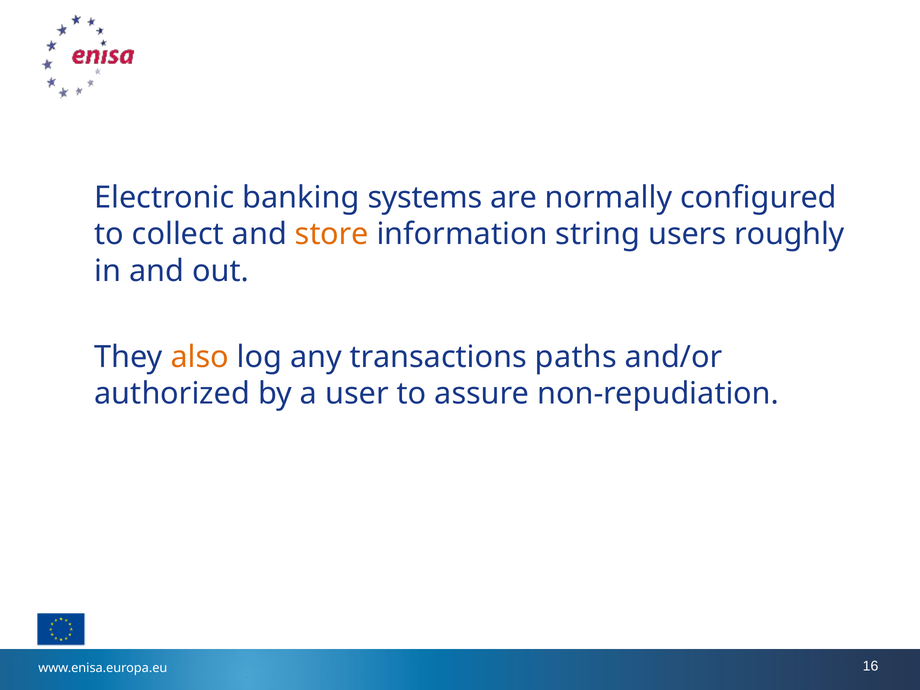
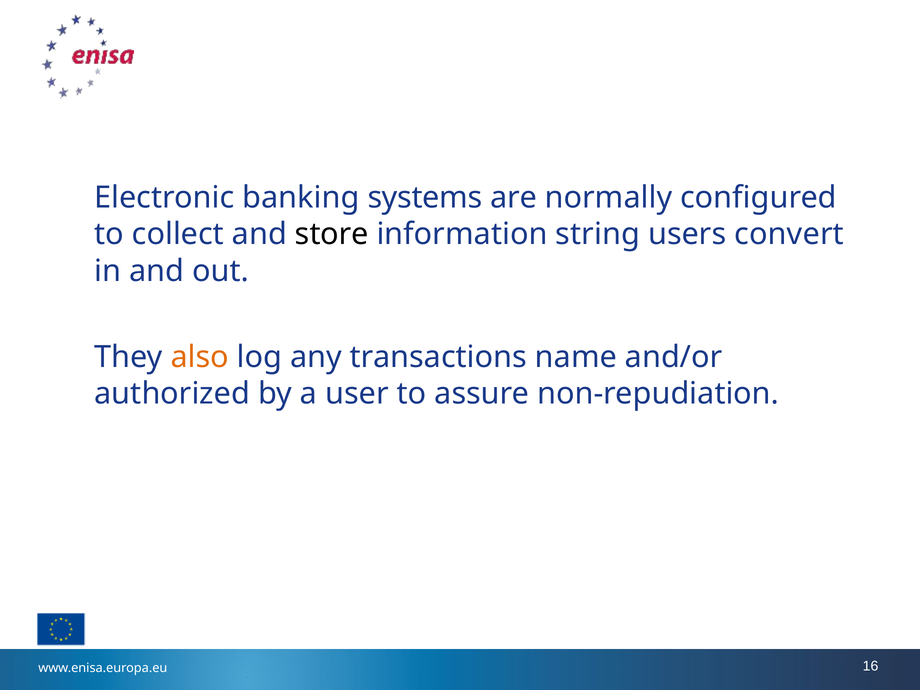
store colour: orange -> black
roughly: roughly -> convert
paths: paths -> name
